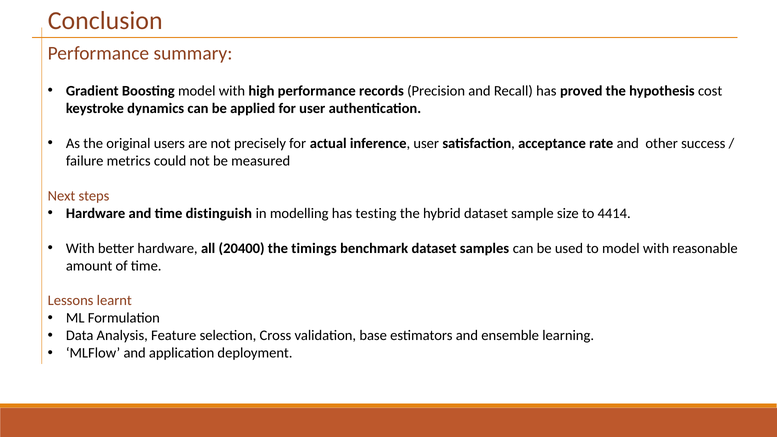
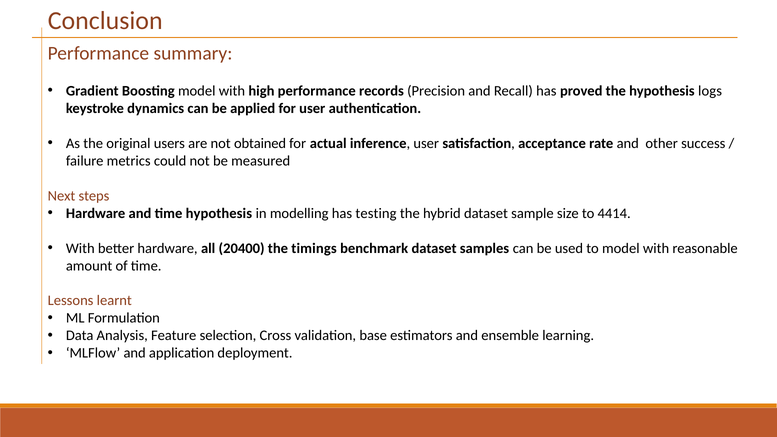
cost: cost -> logs
precisely: precisely -> obtained
time distinguish: distinguish -> hypothesis
